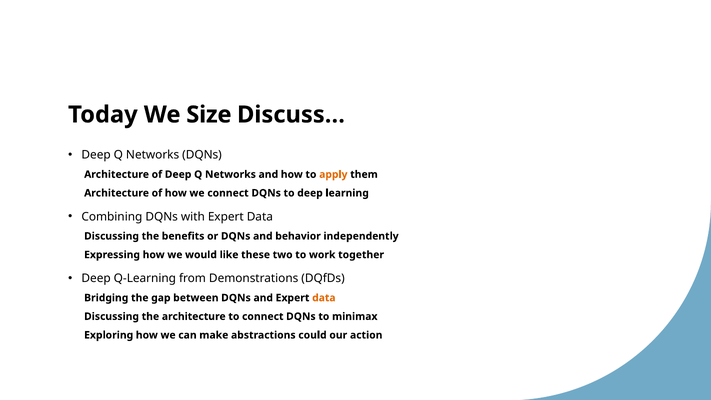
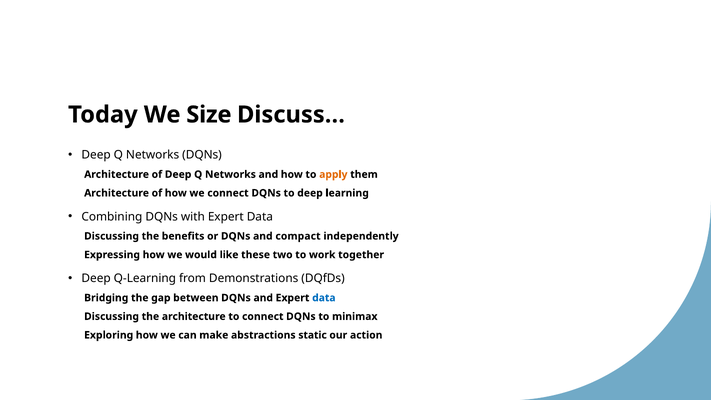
behavior: behavior -> compact
data at (324, 298) colour: orange -> blue
could: could -> static
